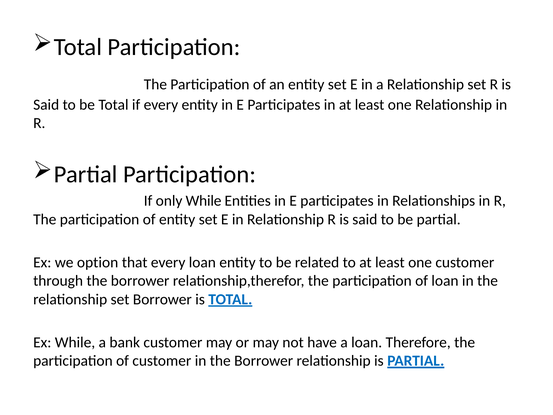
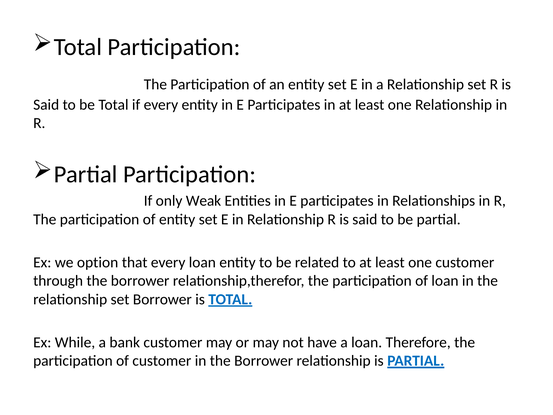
only While: While -> Weak
